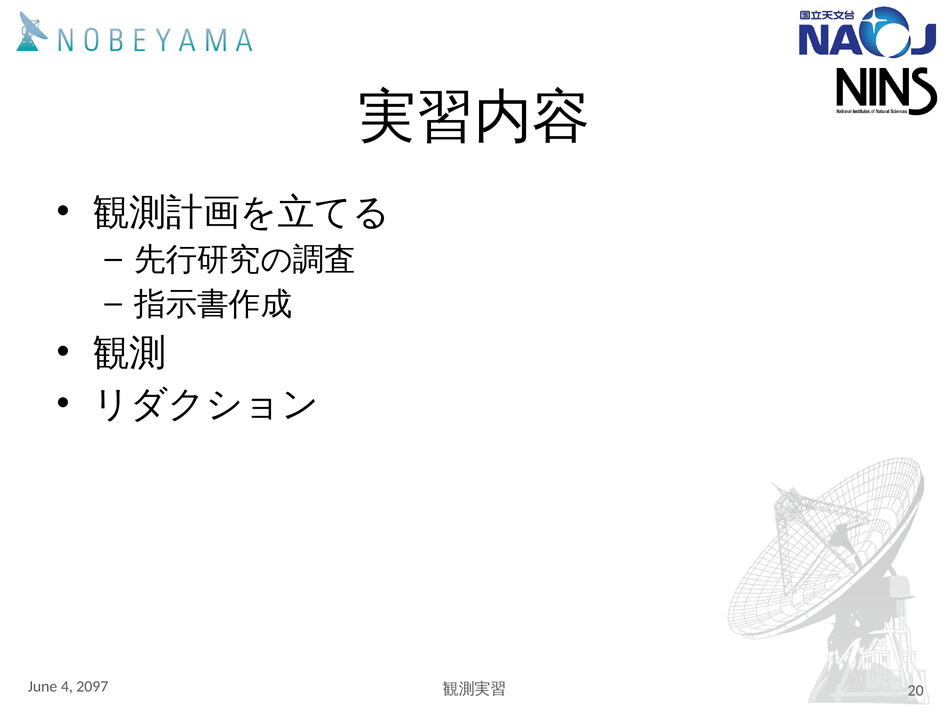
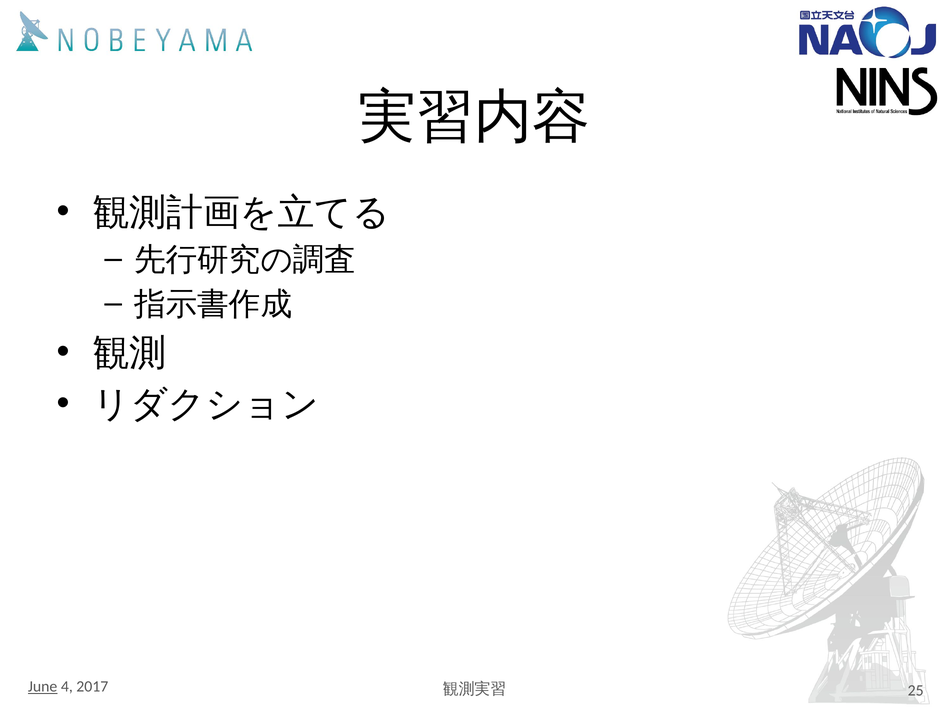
June underline: none -> present
2097: 2097 -> 2017
20: 20 -> 25
